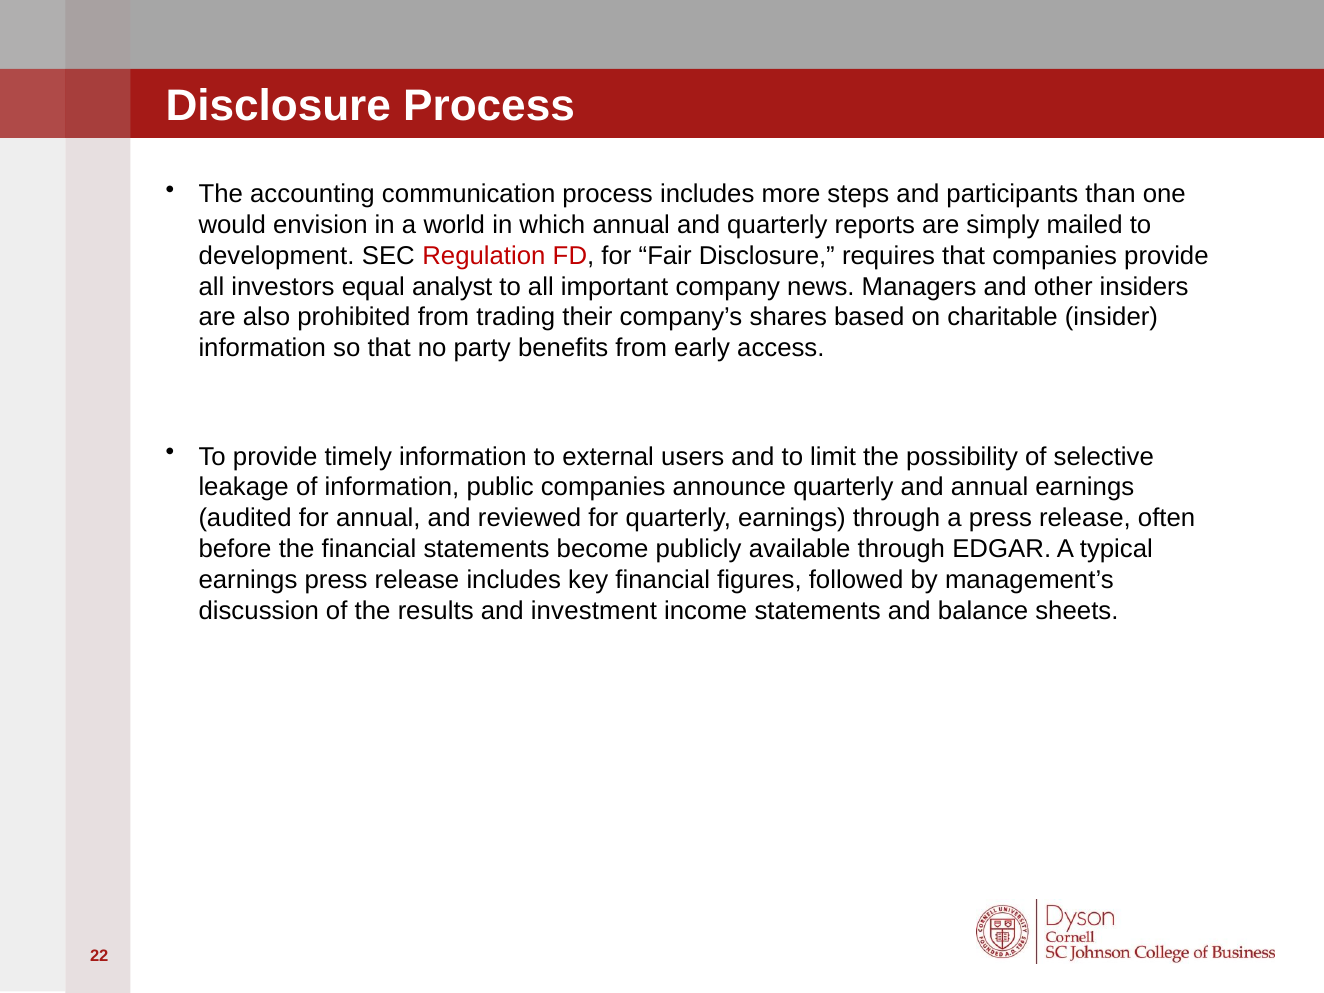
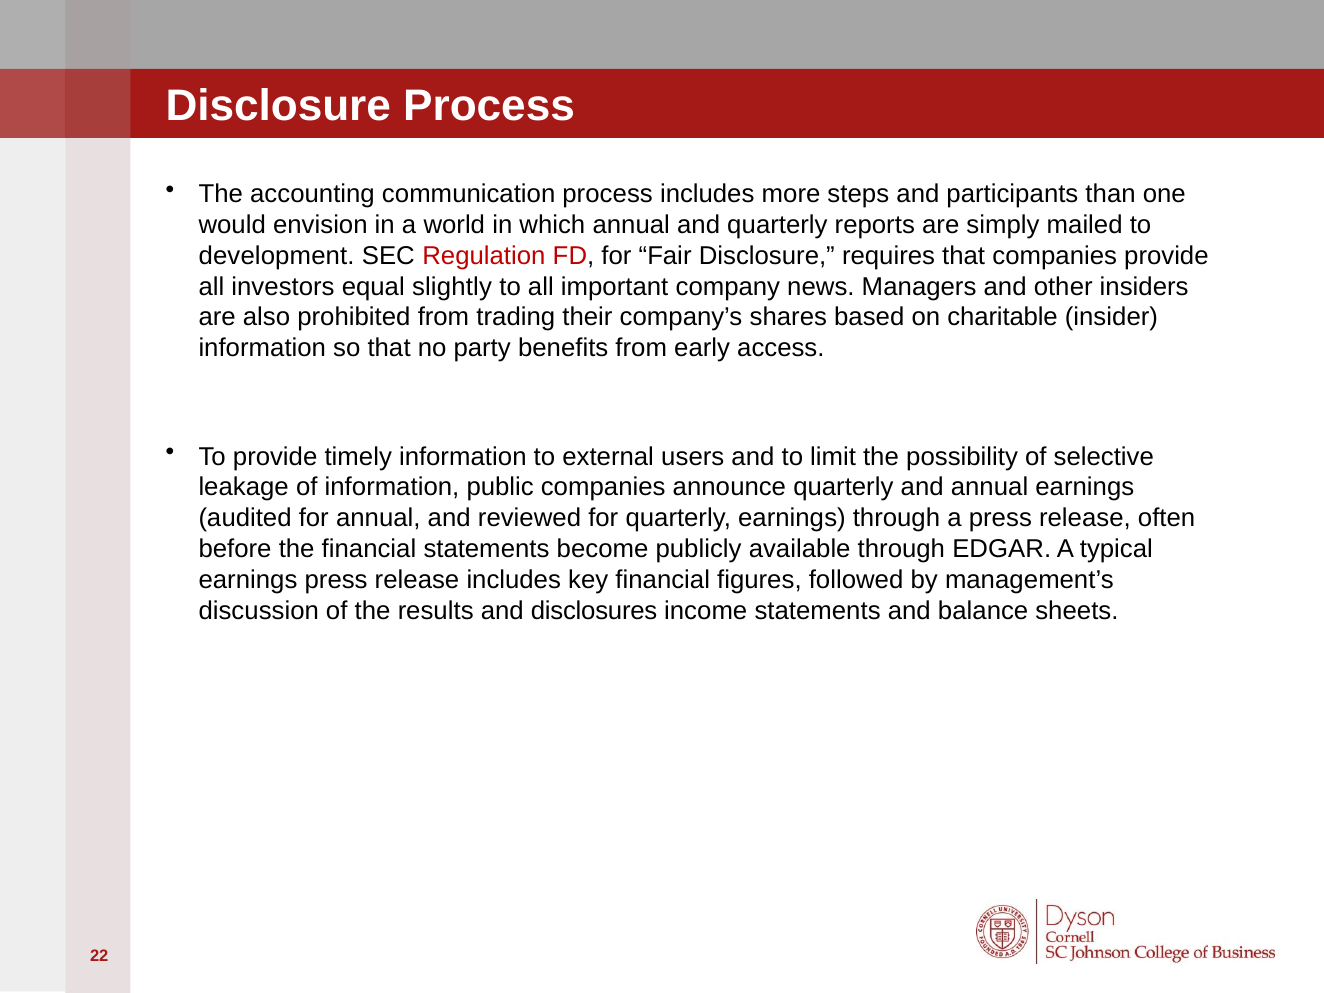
analyst: analyst -> slightly
investment: investment -> disclosures
